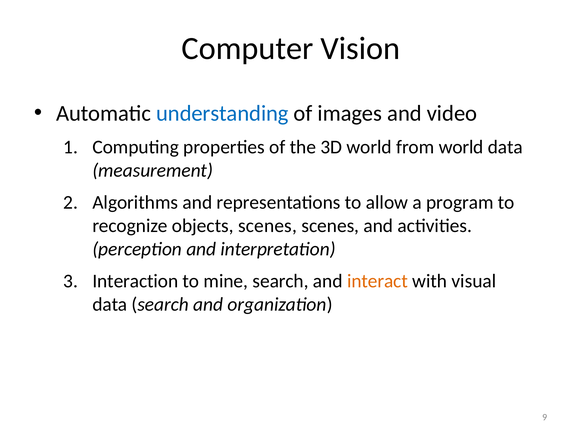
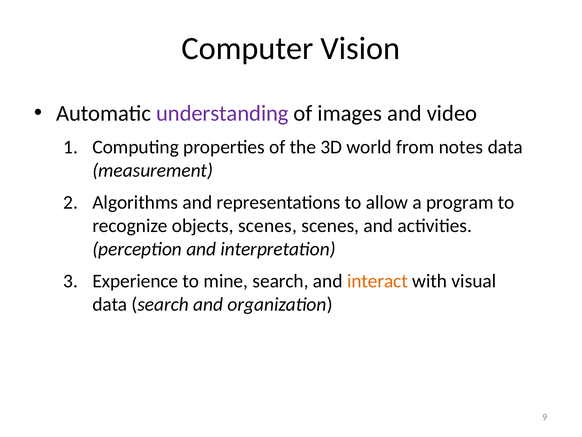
understanding colour: blue -> purple
from world: world -> notes
Interaction: Interaction -> Experience
